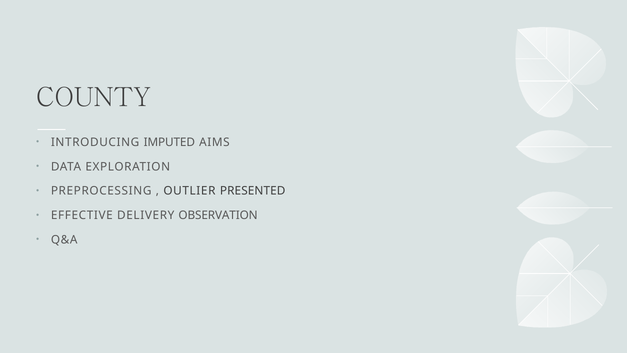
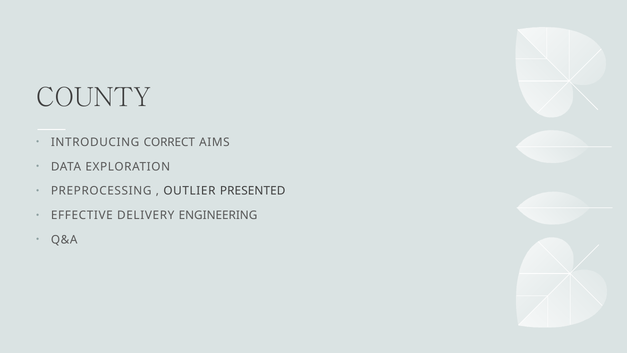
IMPUTED: IMPUTED -> CORRECT
OBSERVATION: OBSERVATION -> ENGINEERING
